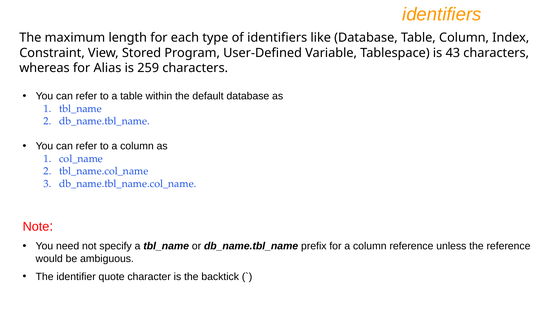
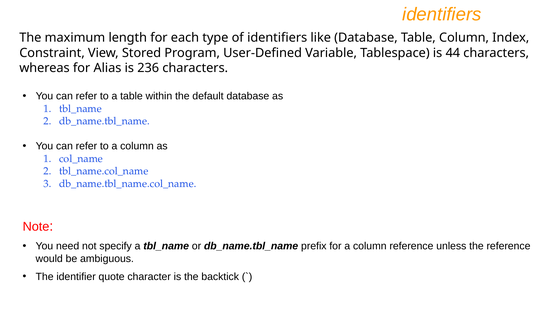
43: 43 -> 44
259: 259 -> 236
